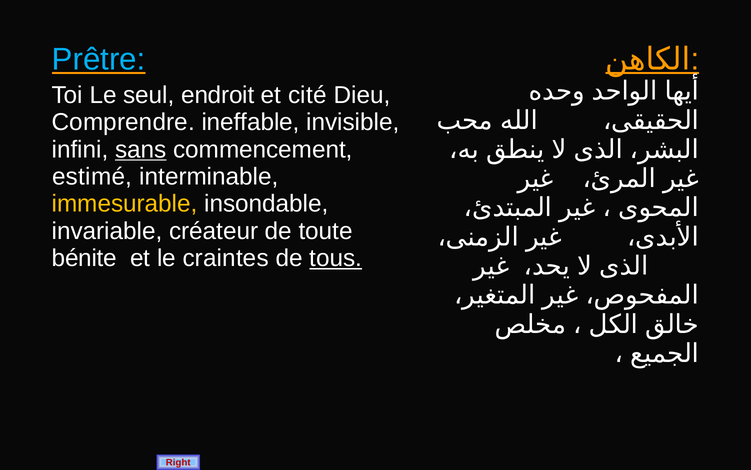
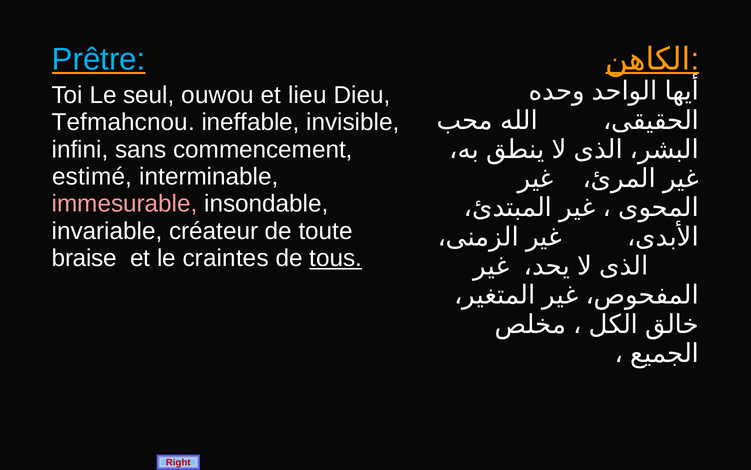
endroit: endroit -> ouwou
cité: cité -> lieu
Comprendre: Comprendre -> Tefmahcnou
sans underline: present -> none
immesurable colour: yellow -> pink
bénite: bénite -> braise
